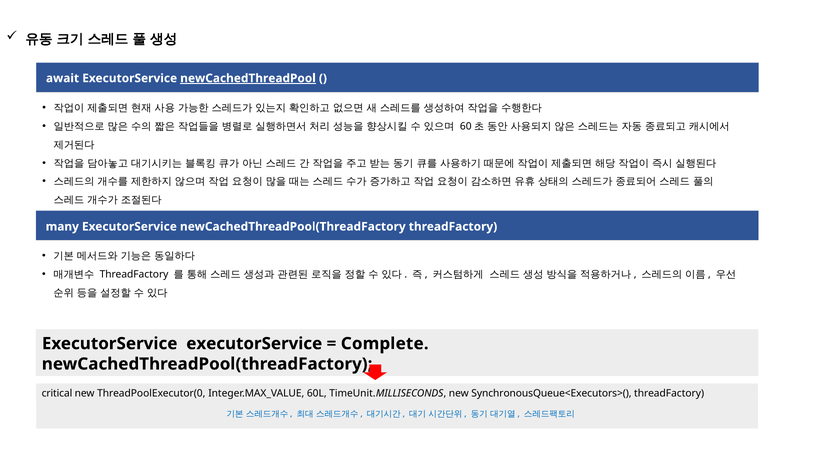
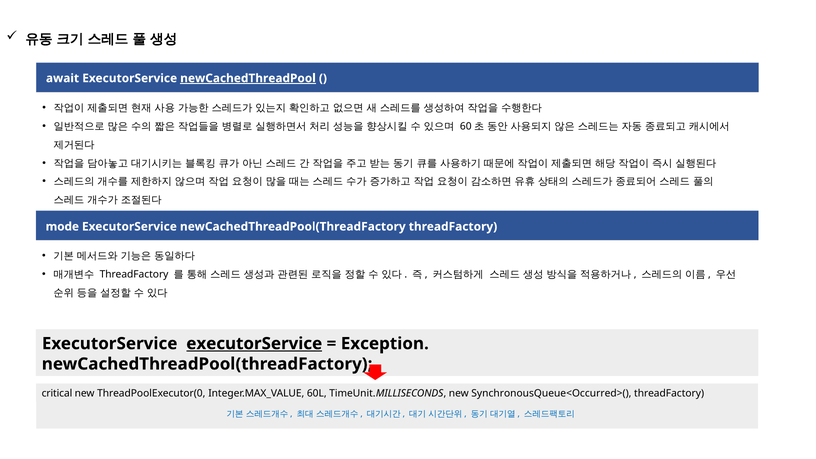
many: many -> mode
executorService at (254, 344) underline: none -> present
Complete: Complete -> Exception
SynchronousQueue<Executors>(: SynchronousQueue<Executors>( -> SynchronousQueue<Occurred>(
